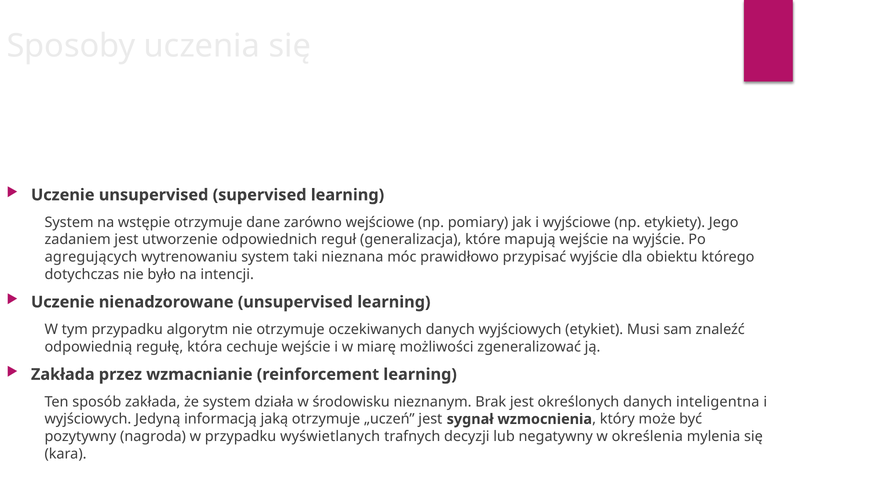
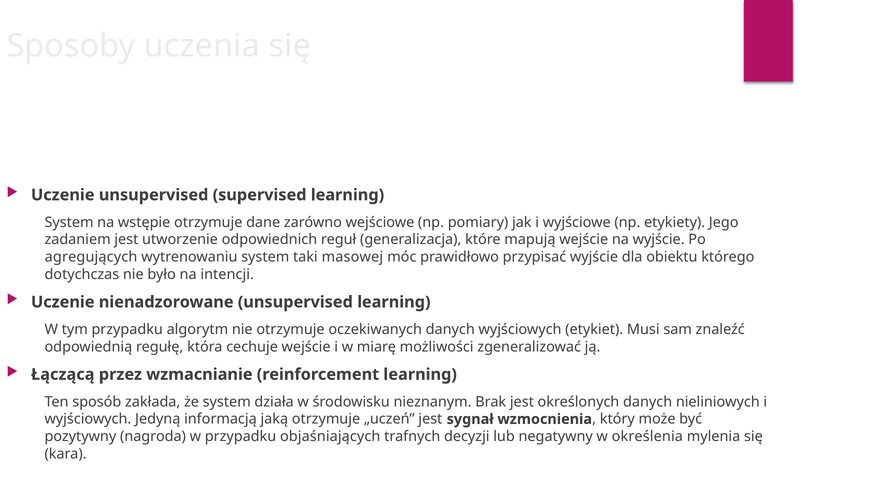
nieznana: nieznana -> masowej
Zakłada at (63, 374): Zakłada -> Łączącą
inteligentna: inteligentna -> nieliniowych
wyświetlanych: wyświetlanych -> objaśniających
